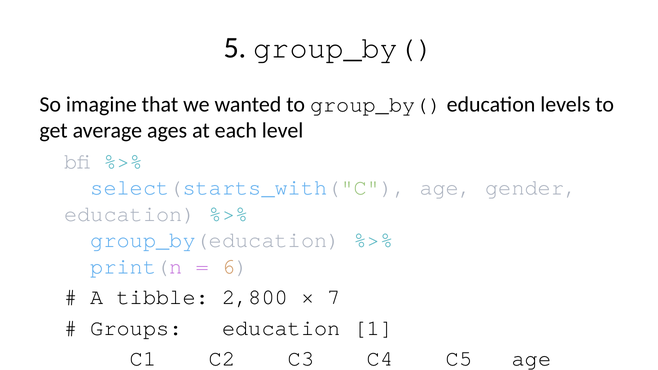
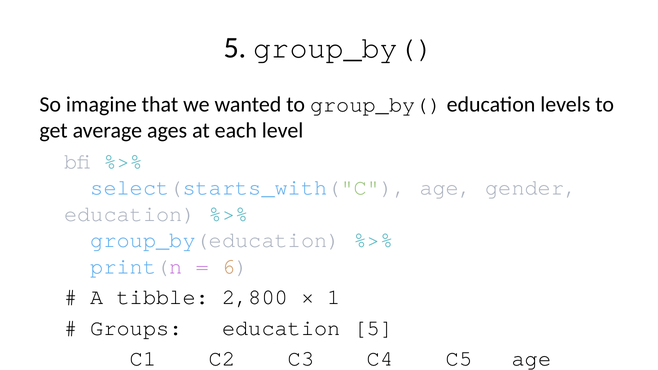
7 at (334, 297): 7 -> 1
education 1: 1 -> 5
